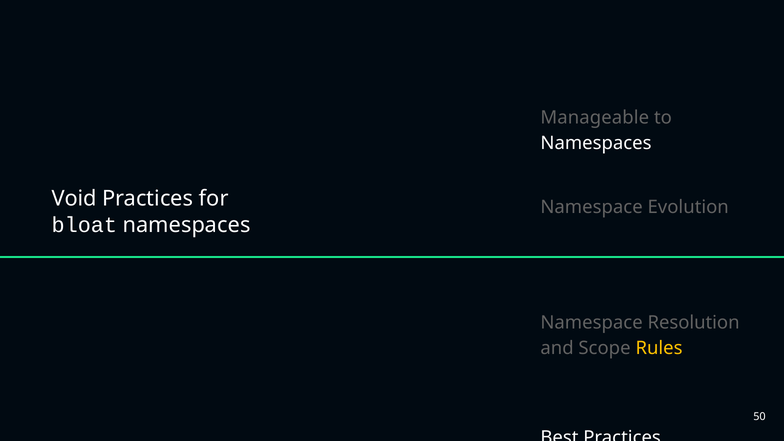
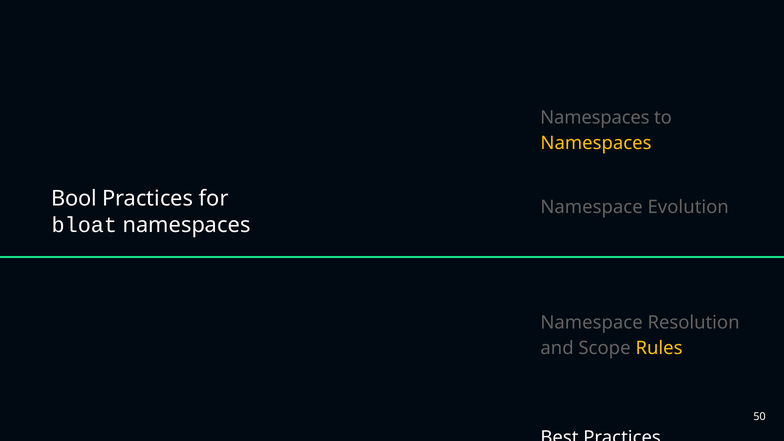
Manageable at (595, 118): Manageable -> Namespaces
Namespaces at (596, 143) colour: white -> yellow
Void: Void -> Bool
